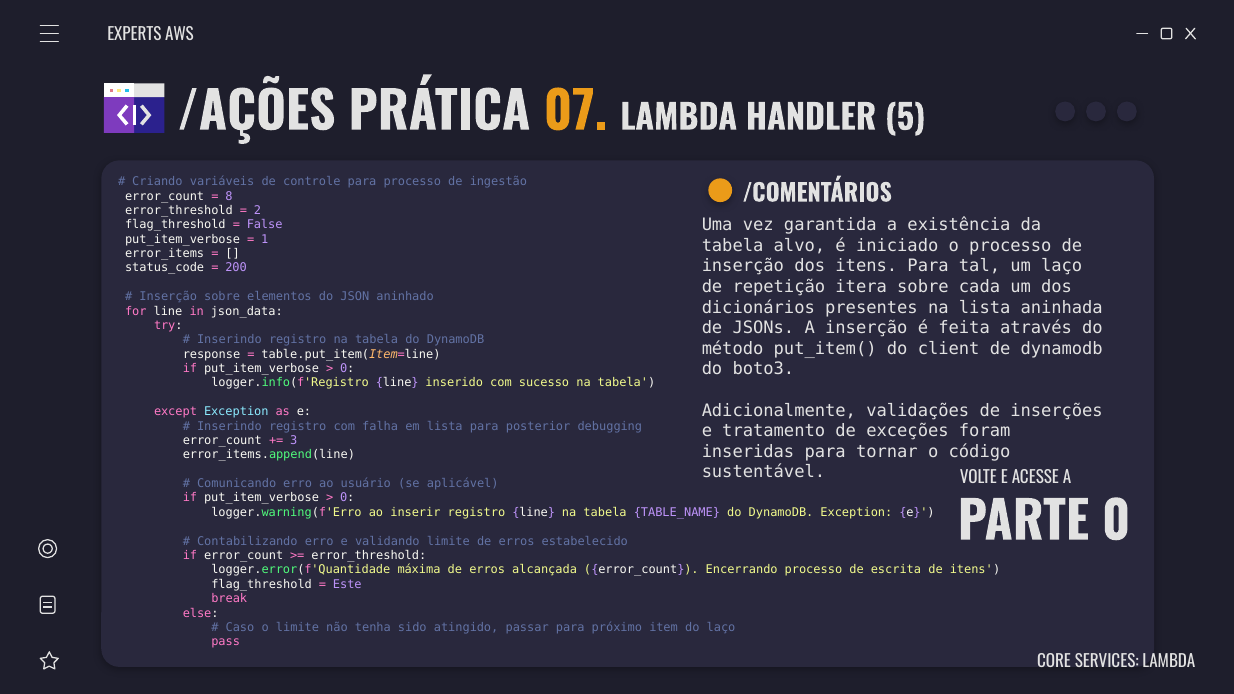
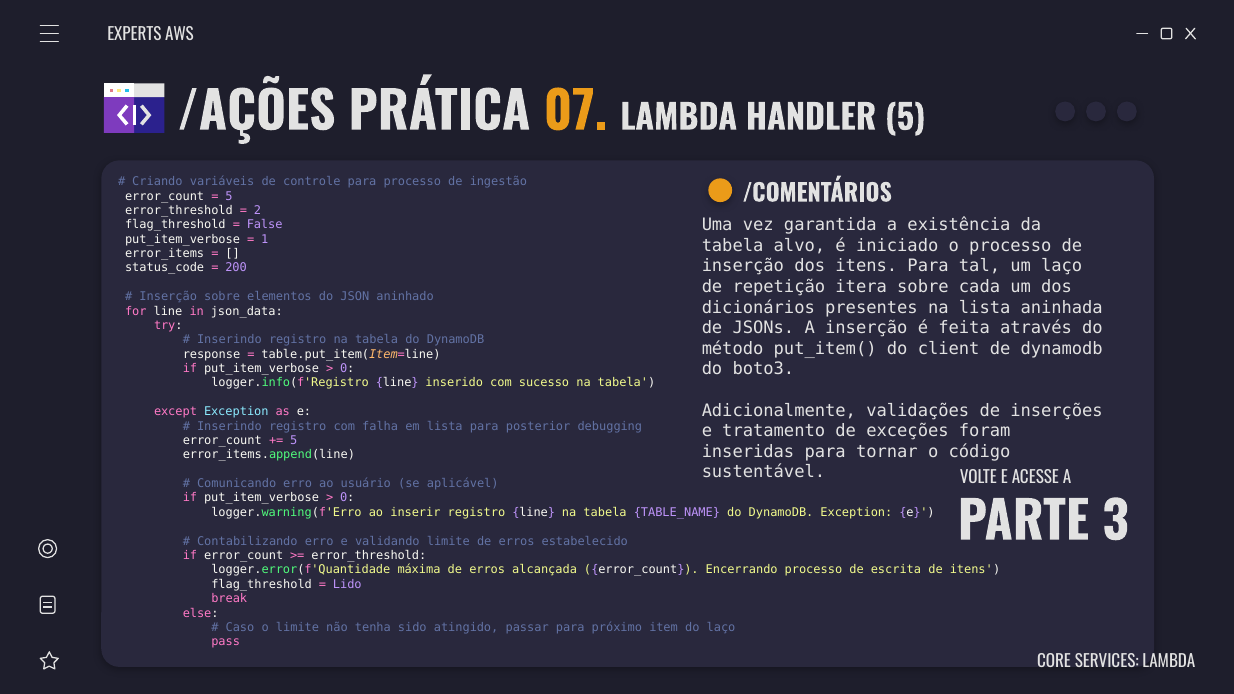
8 at (229, 196): 8 -> 5
3 at (294, 441): 3 -> 5
PARTE 0: 0 -> 3
Este: Este -> Lido
